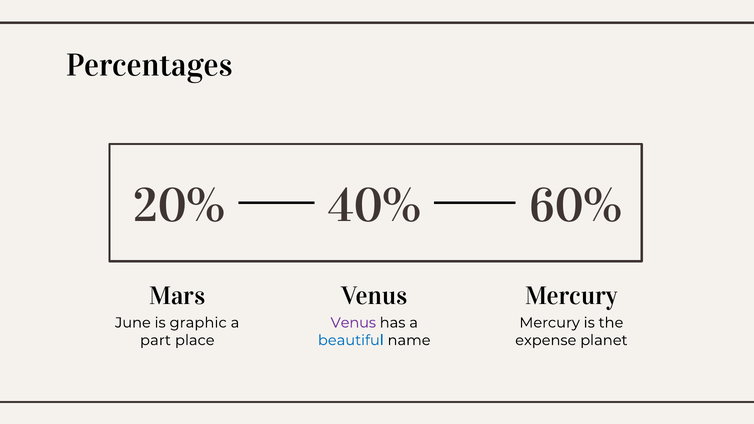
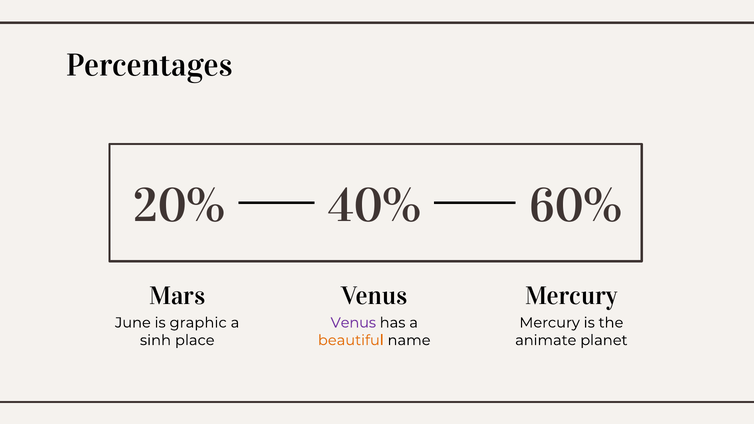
part: part -> sinh
beautiful colour: blue -> orange
expense: expense -> animate
